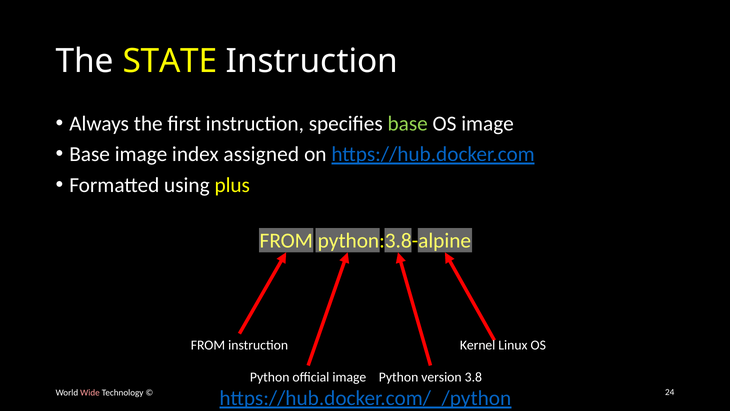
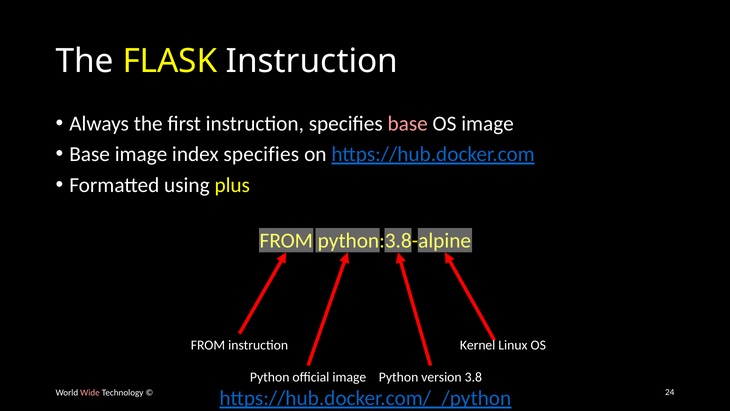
STATE: STATE -> FLASK
base at (408, 123) colour: light green -> pink
index assigned: assigned -> specifies
